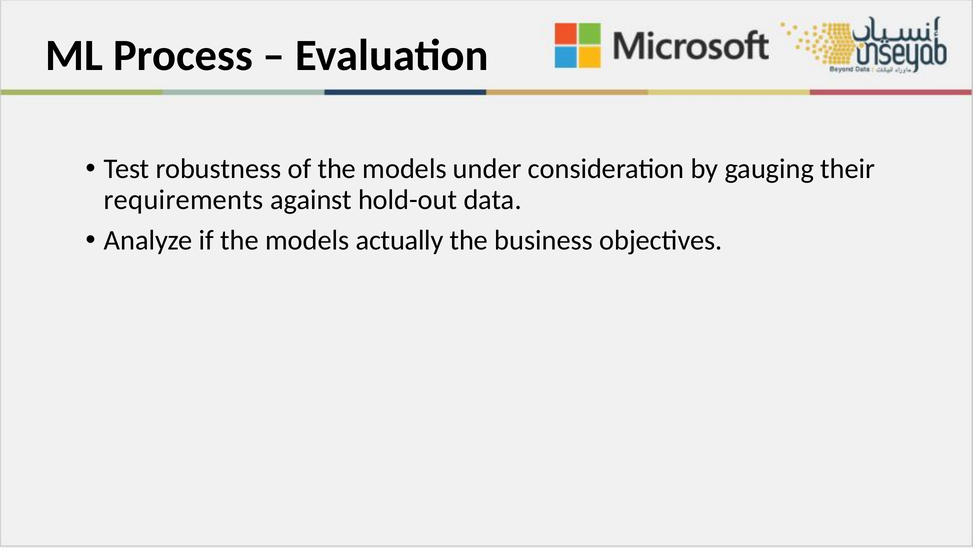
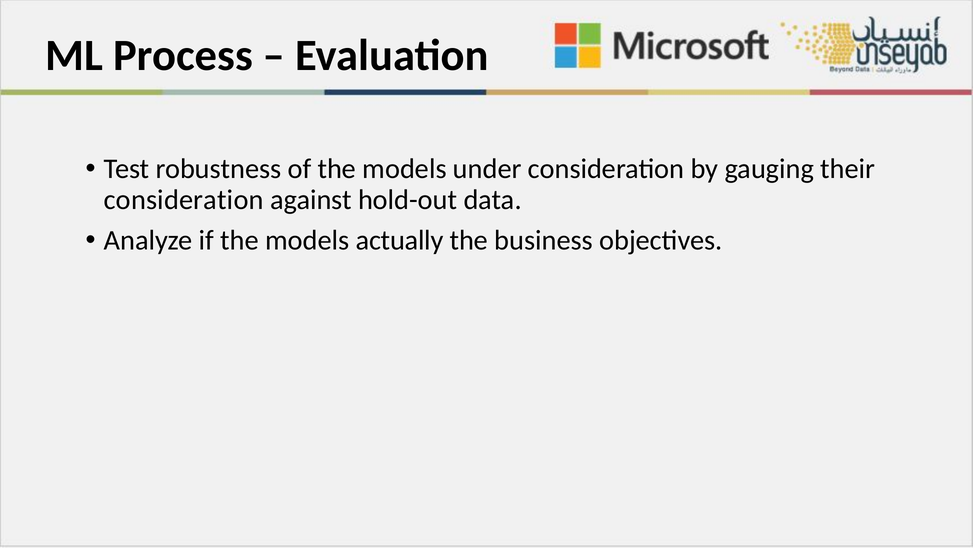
requirements at (184, 199): requirements -> consideration
